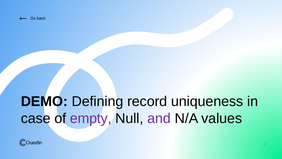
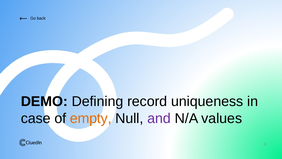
empty colour: purple -> orange
